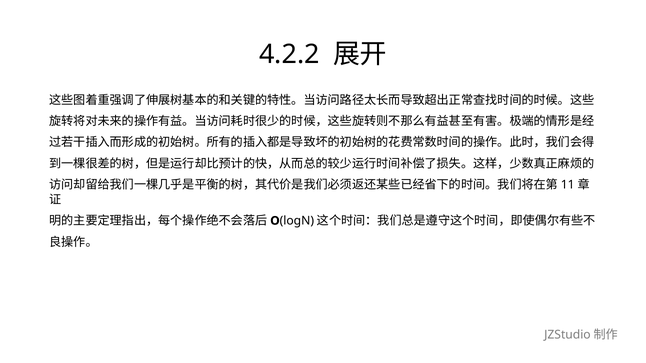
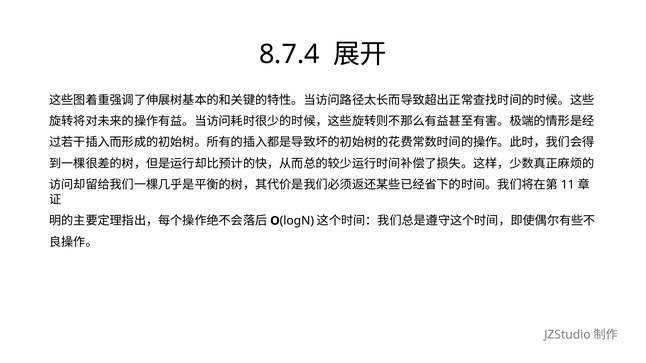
4.2.2: 4.2.2 -> 8.7.4
